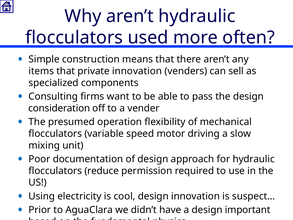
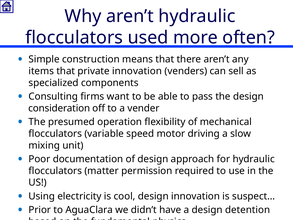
reduce: reduce -> matter
important: important -> detention
